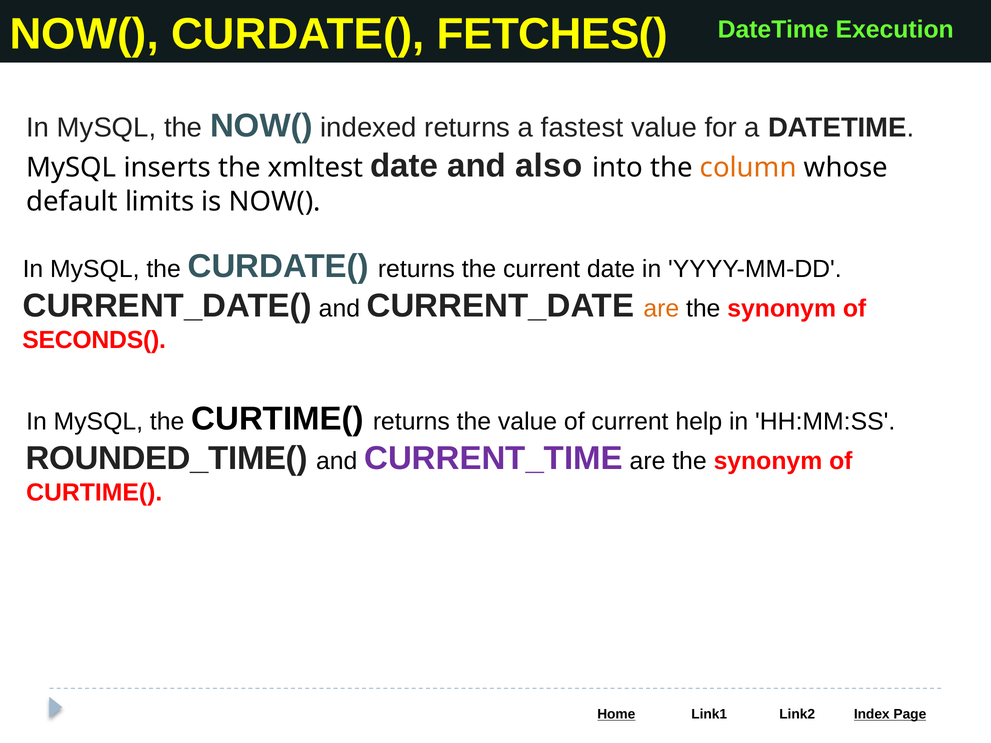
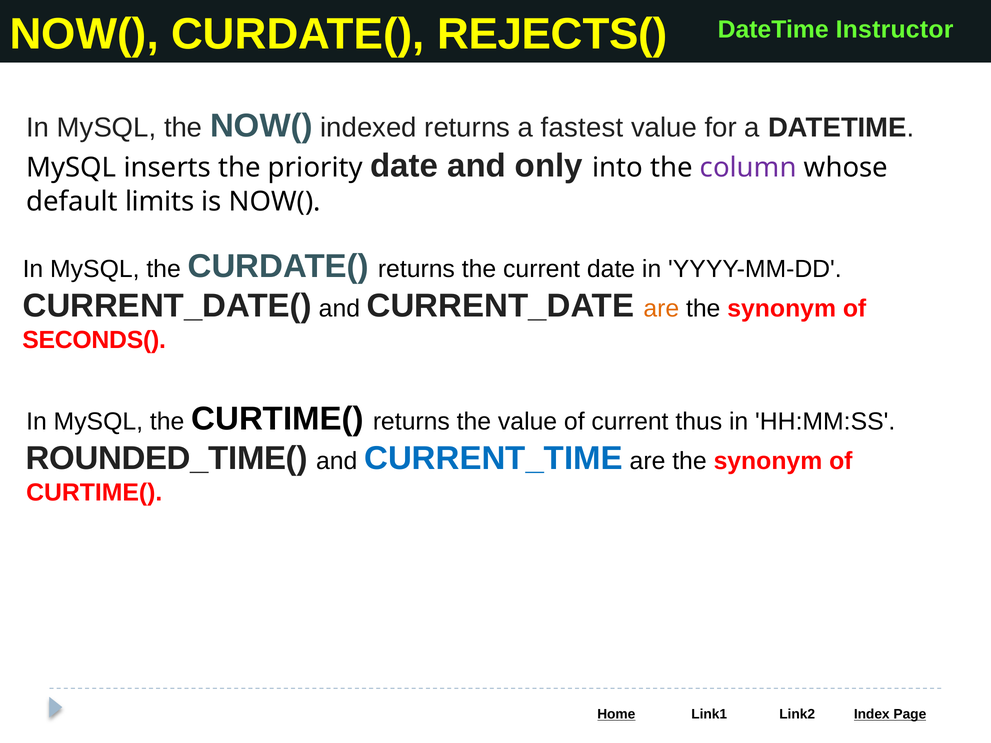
FETCHES(: FETCHES( -> REJECTS(
Execution: Execution -> Instructor
xmltest: xmltest -> priority
also: also -> only
column colour: orange -> purple
help: help -> thus
CURRENT_TIME colour: purple -> blue
